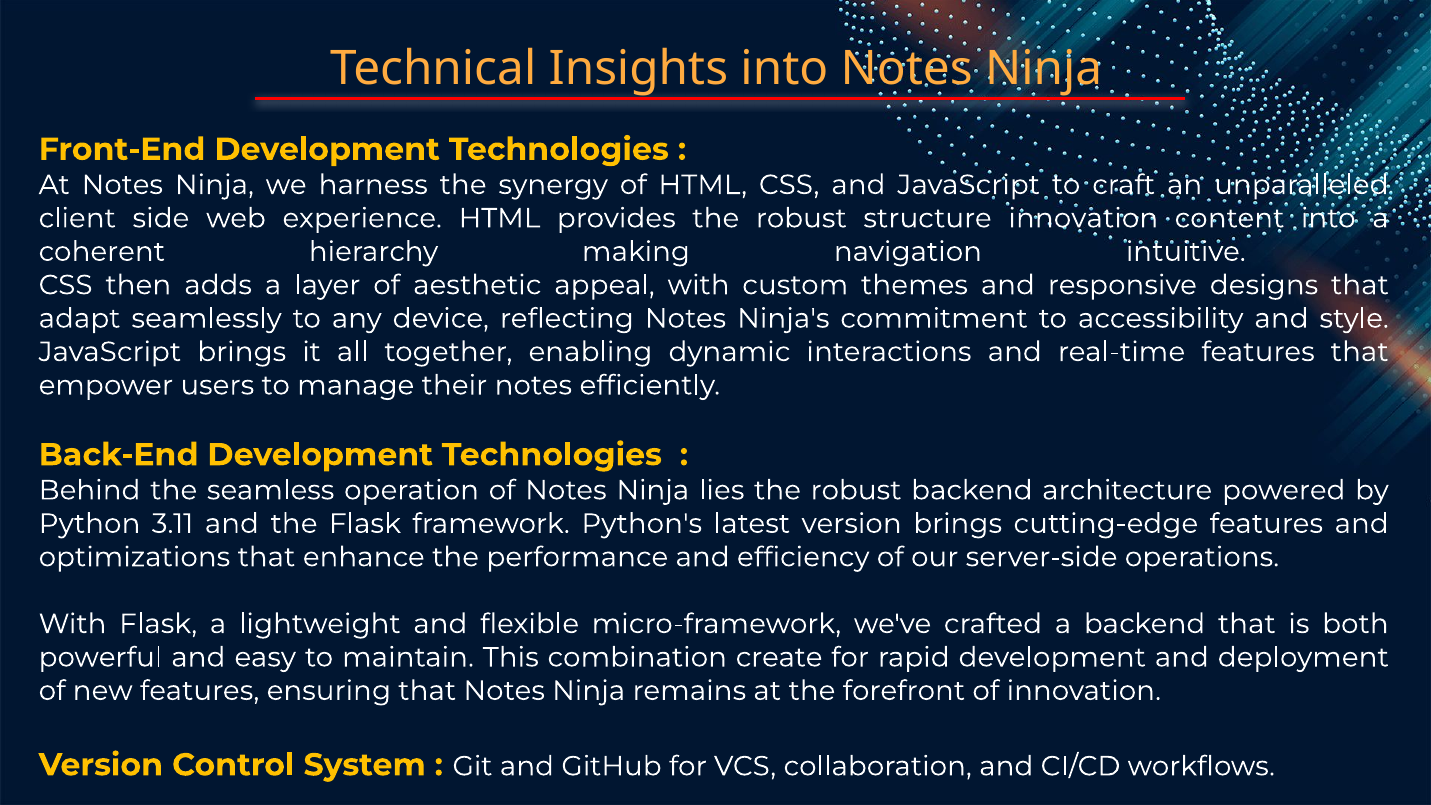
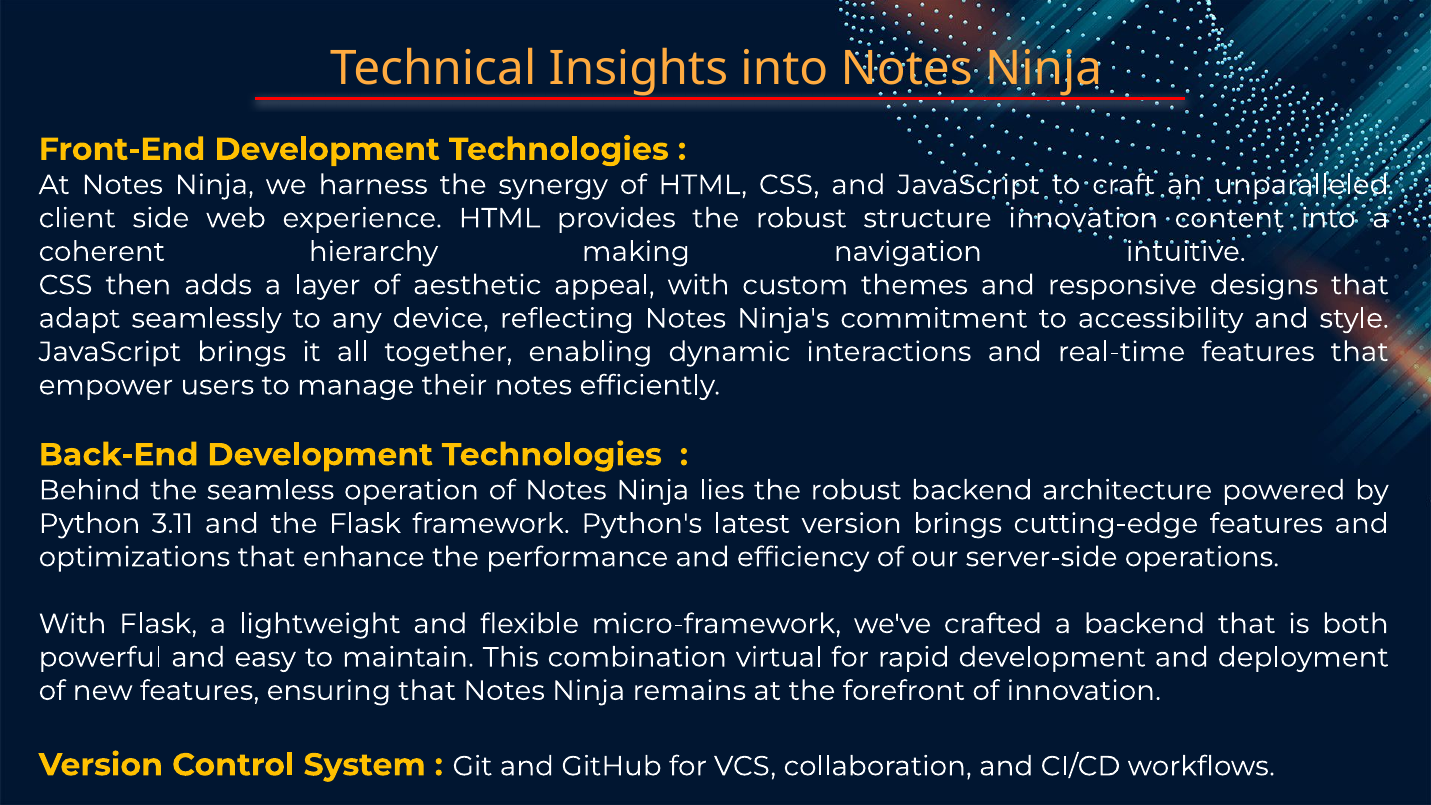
create: create -> virtual
